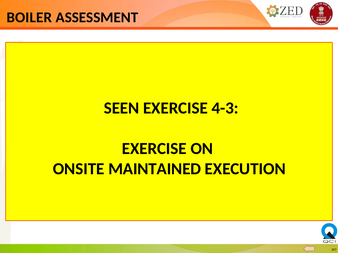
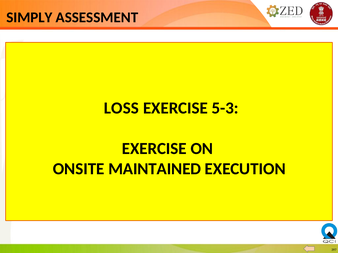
BOILER: BOILER -> SIMPLY
SEEN: SEEN -> LOSS
4-3: 4-3 -> 5-3
